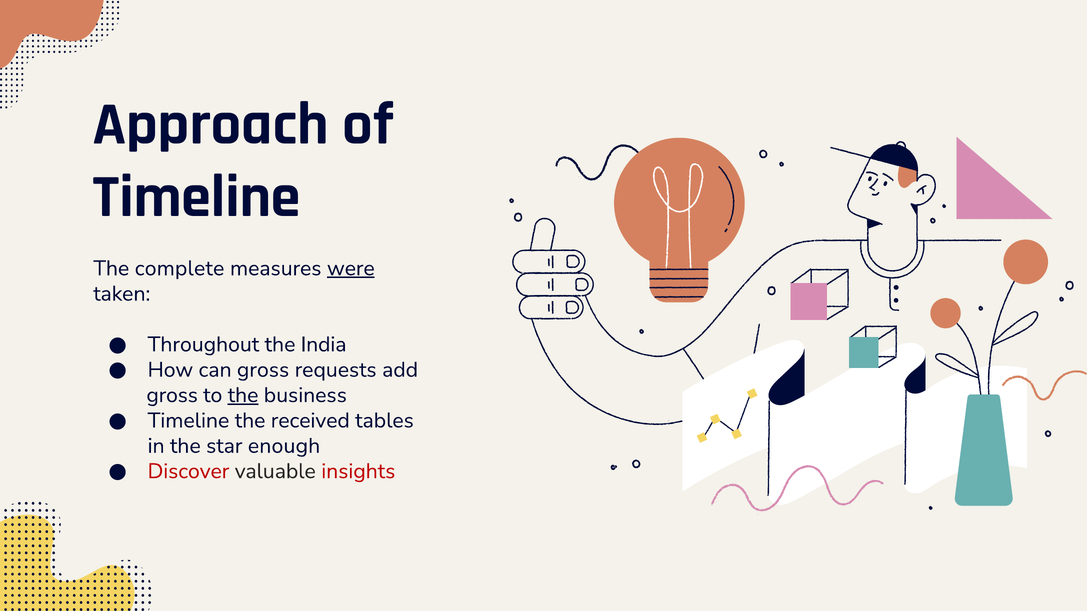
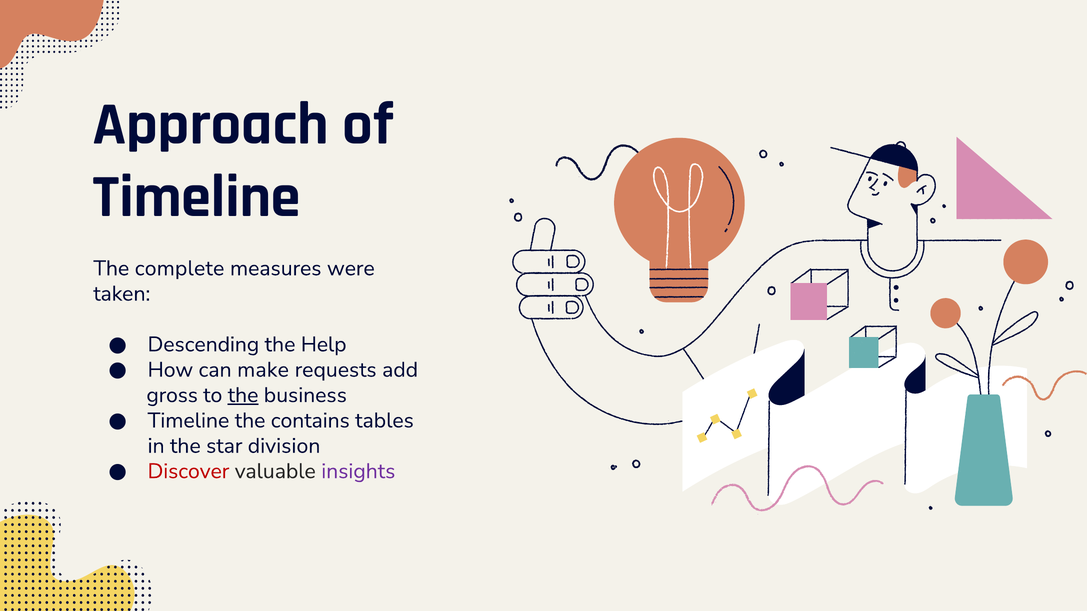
were underline: present -> none
Throughout: Throughout -> Descending
India: India -> Help
can gross: gross -> make
received: received -> contains
enough: enough -> division
insights colour: red -> purple
